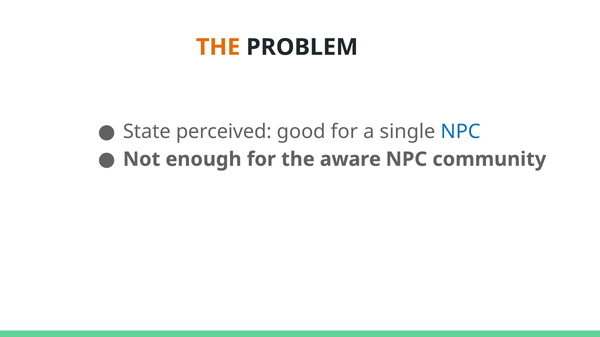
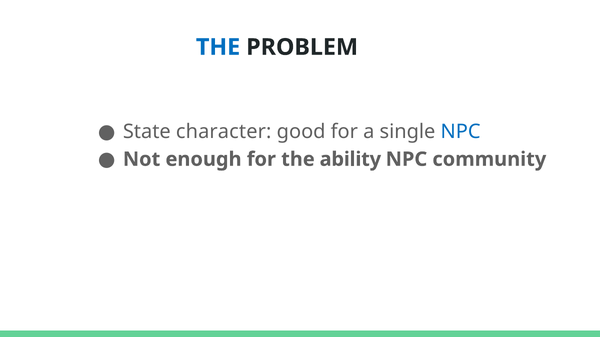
THE at (218, 47) colour: orange -> blue
perceived: perceived -> character
aware: aware -> ability
